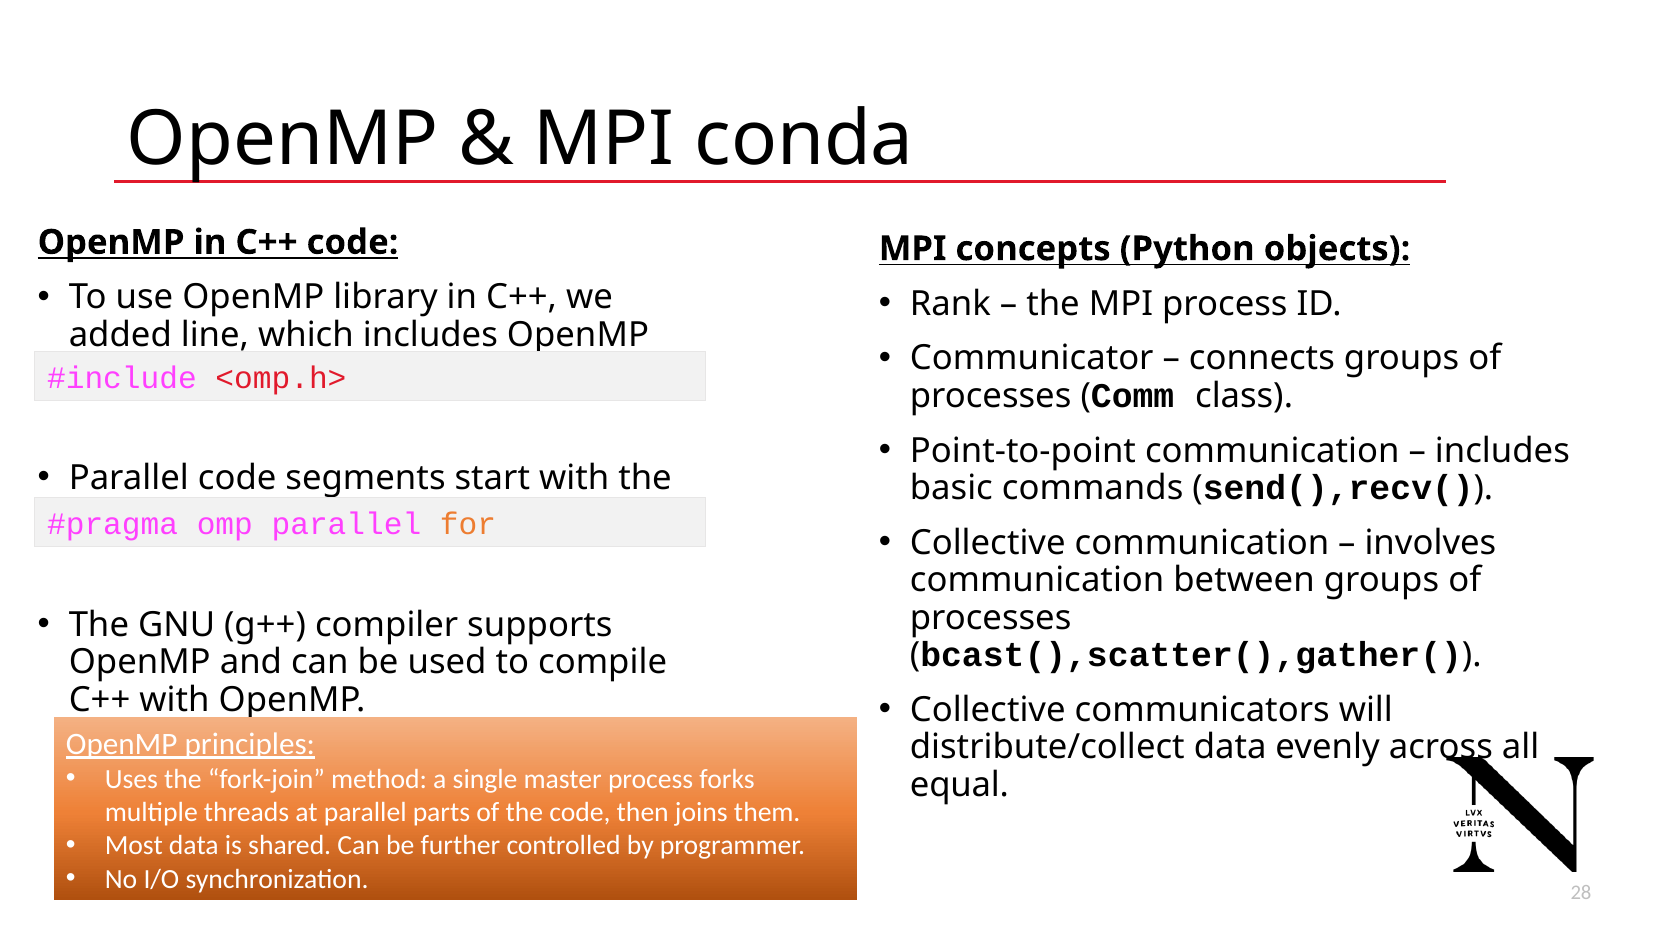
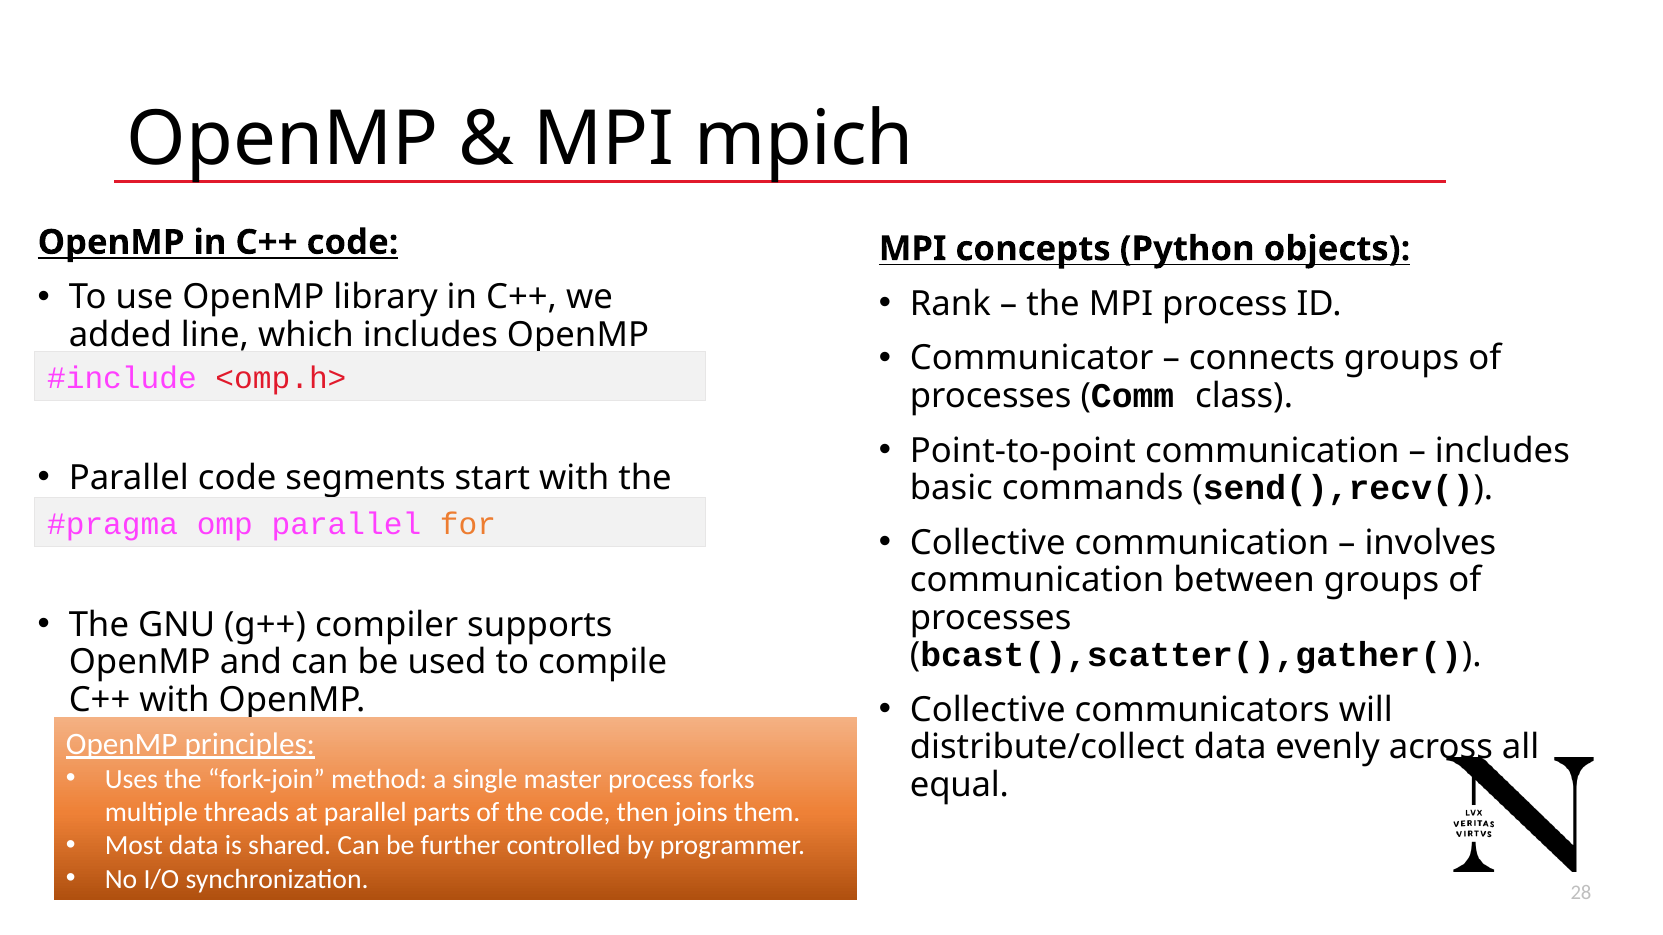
conda: conda -> mpich
